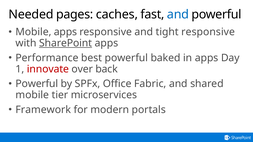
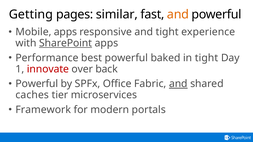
Needed: Needed -> Getting
caches: caches -> similar
and at (178, 14) colour: blue -> orange
tight responsive: responsive -> experience
in apps: apps -> tight
and at (178, 84) underline: none -> present
mobile at (32, 95): mobile -> caches
